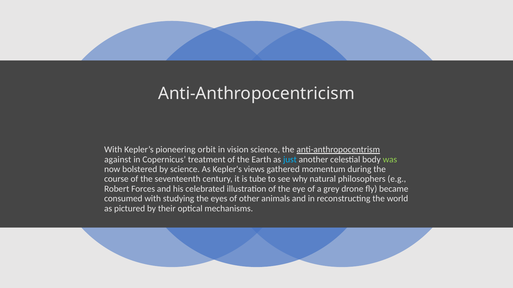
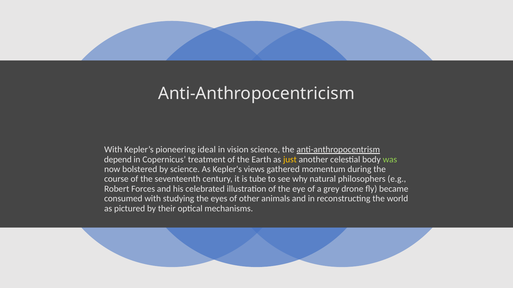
orbit: orbit -> ideal
against: against -> depend
just colour: light blue -> yellow
